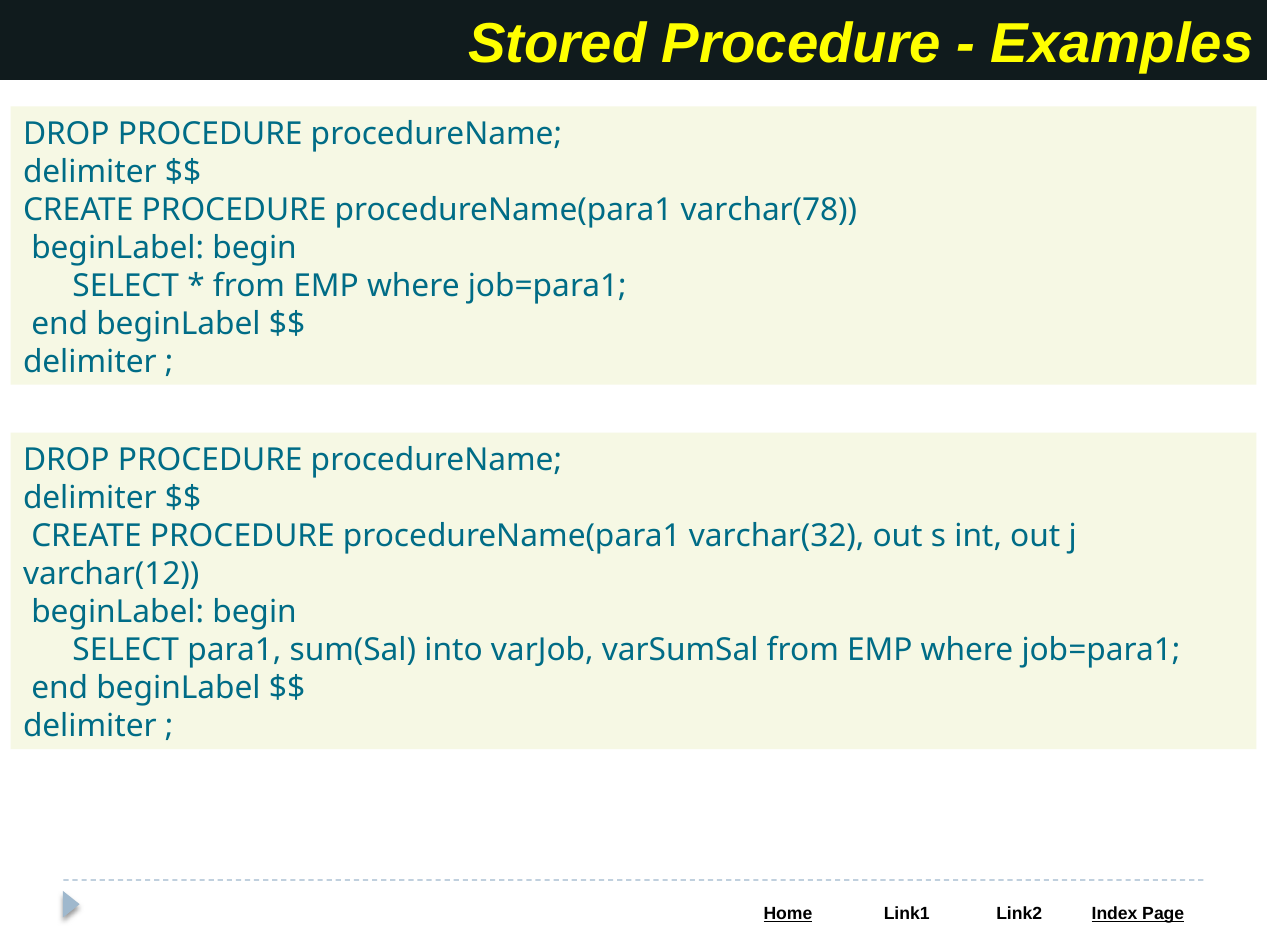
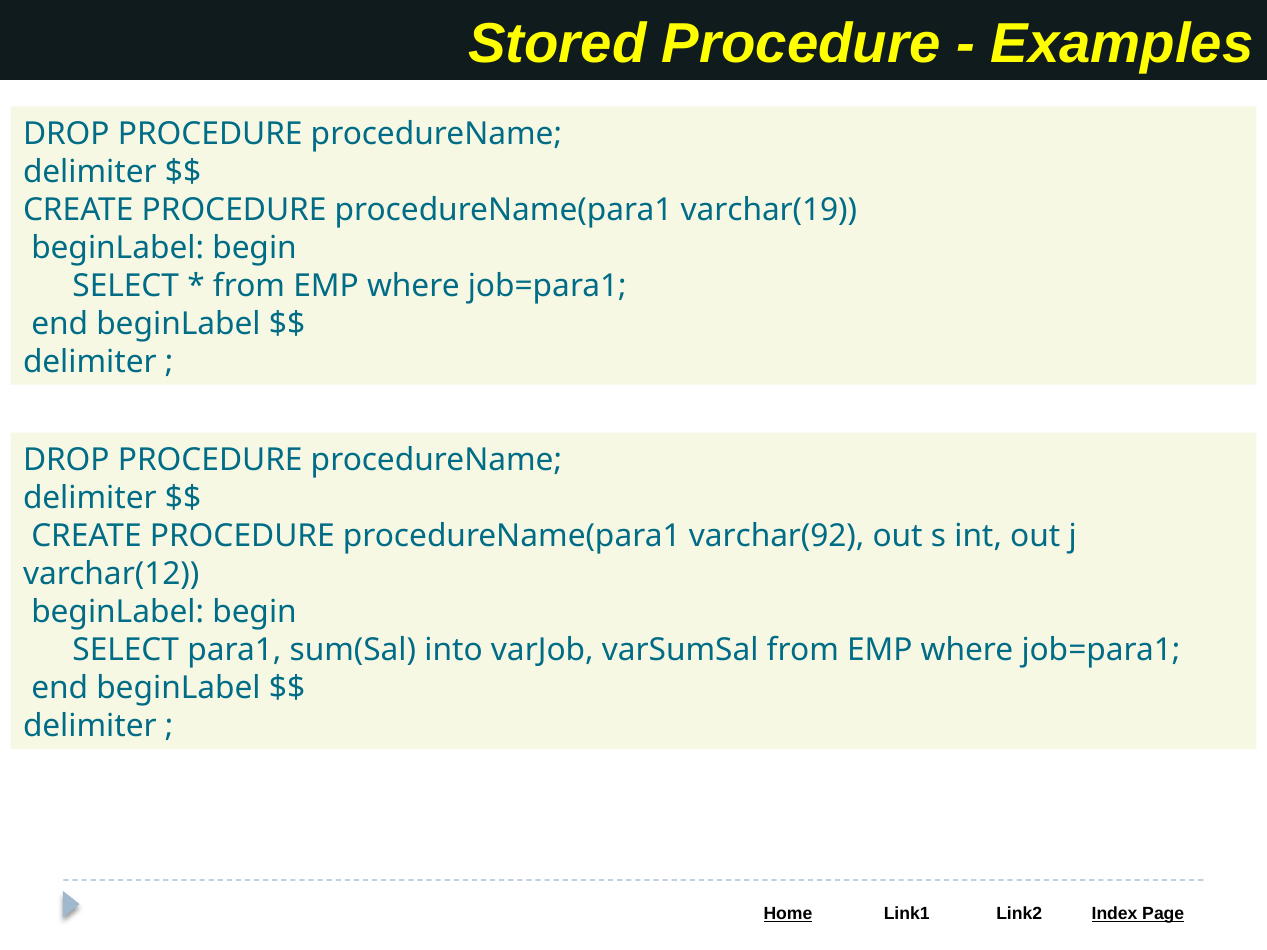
varchar(78: varchar(78 -> varchar(19
varchar(32: varchar(32 -> varchar(92
